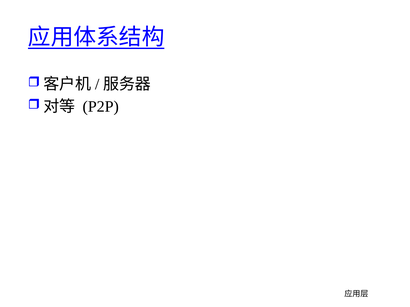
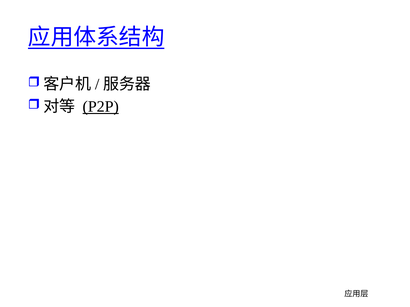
P2P underline: none -> present
